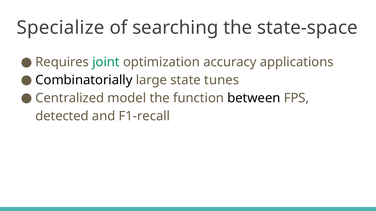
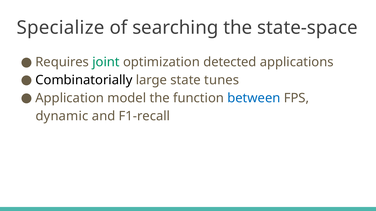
accuracy: accuracy -> detected
Centralized: Centralized -> Application
between colour: black -> blue
detected: detected -> dynamic
